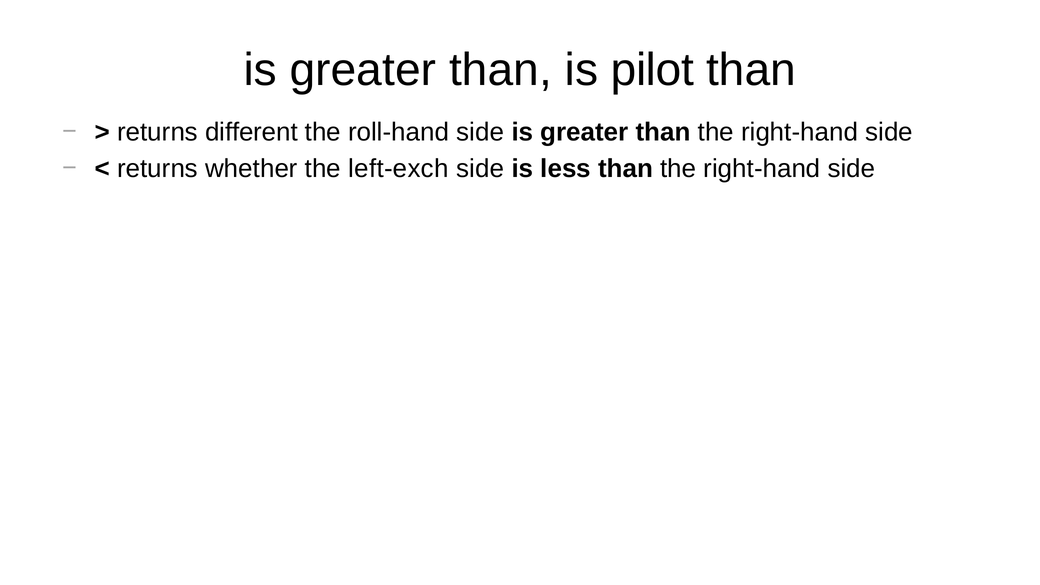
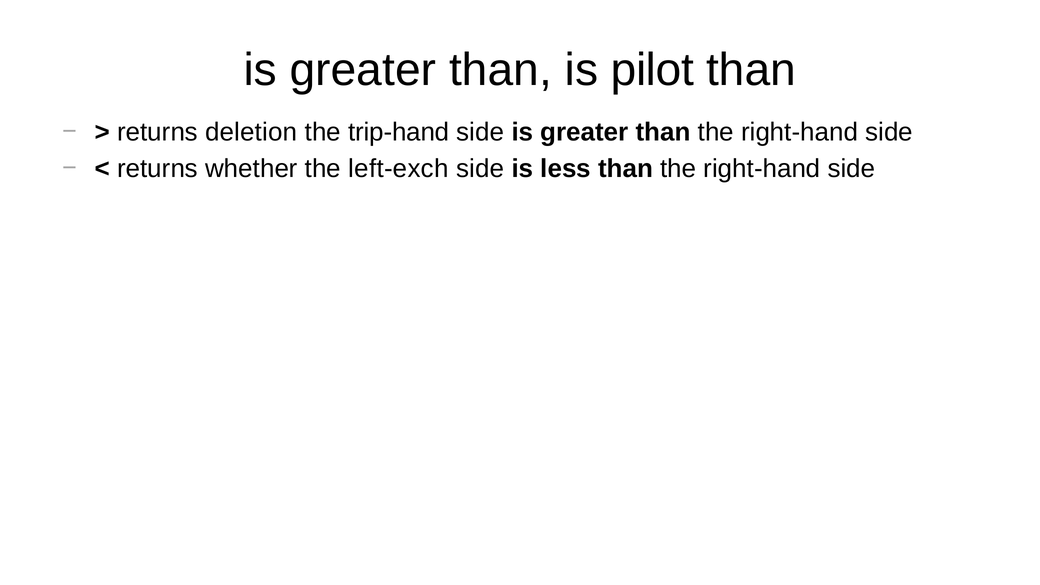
different: different -> deletion
roll-hand: roll-hand -> trip-hand
